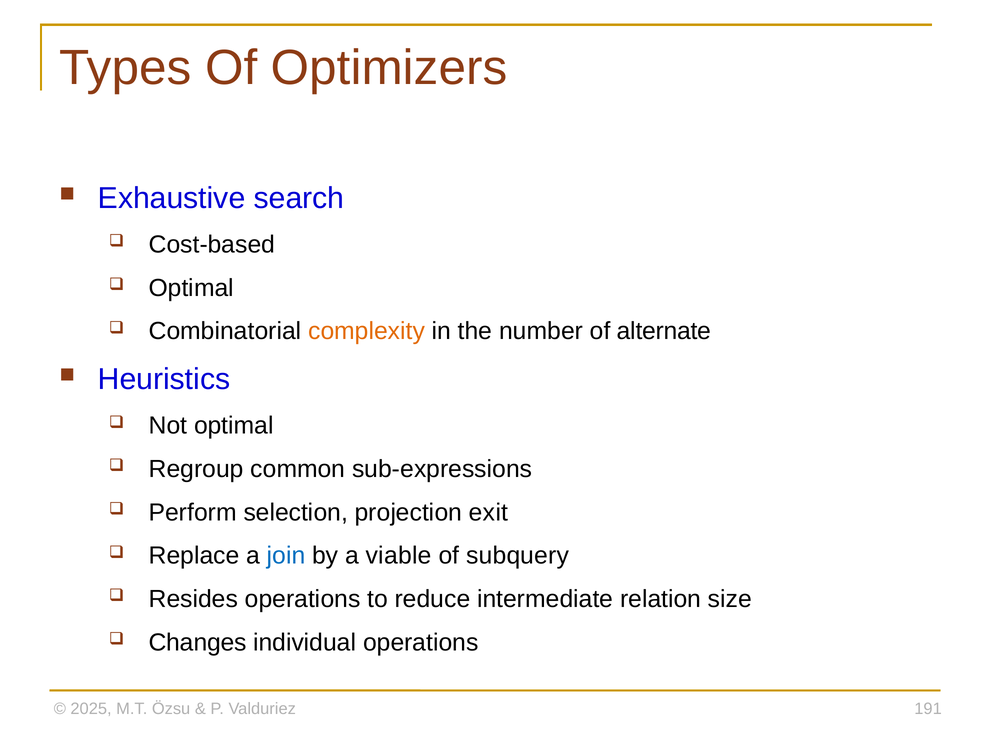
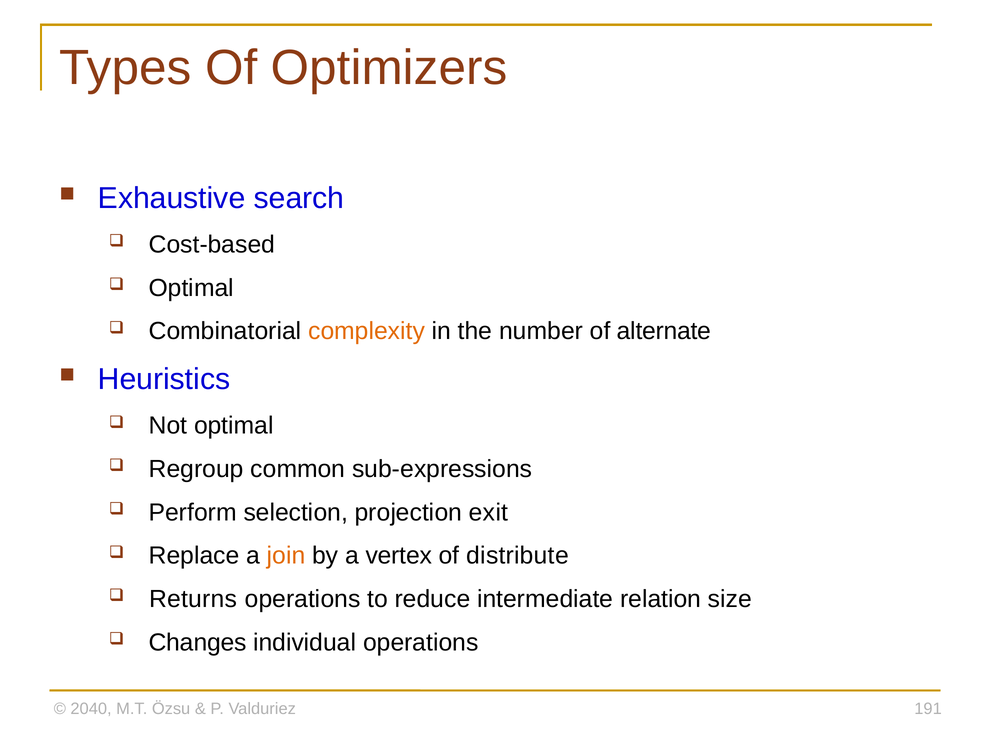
join colour: blue -> orange
viable: viable -> vertex
subquery: subquery -> distribute
Resides: Resides -> Returns
2025: 2025 -> 2040
